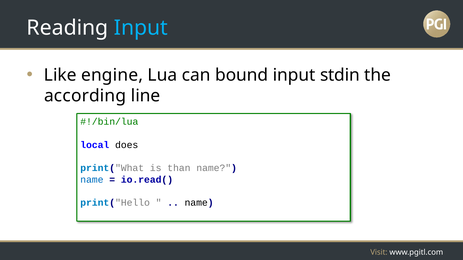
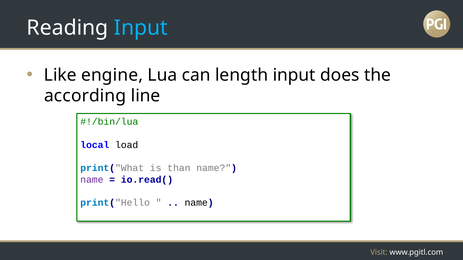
bound: bound -> length
stdin: stdin -> does
does: does -> load
name at (92, 180) colour: blue -> purple
